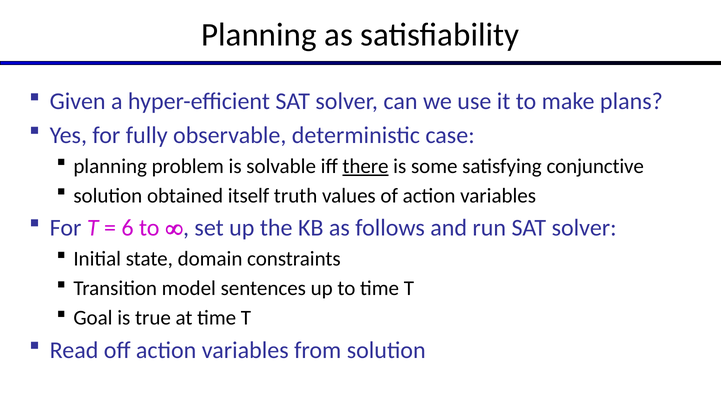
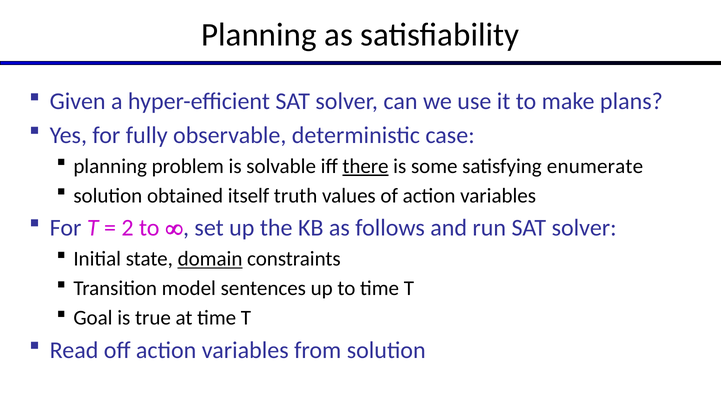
conjunctive: conjunctive -> enumerate
6: 6 -> 2
domain underline: none -> present
